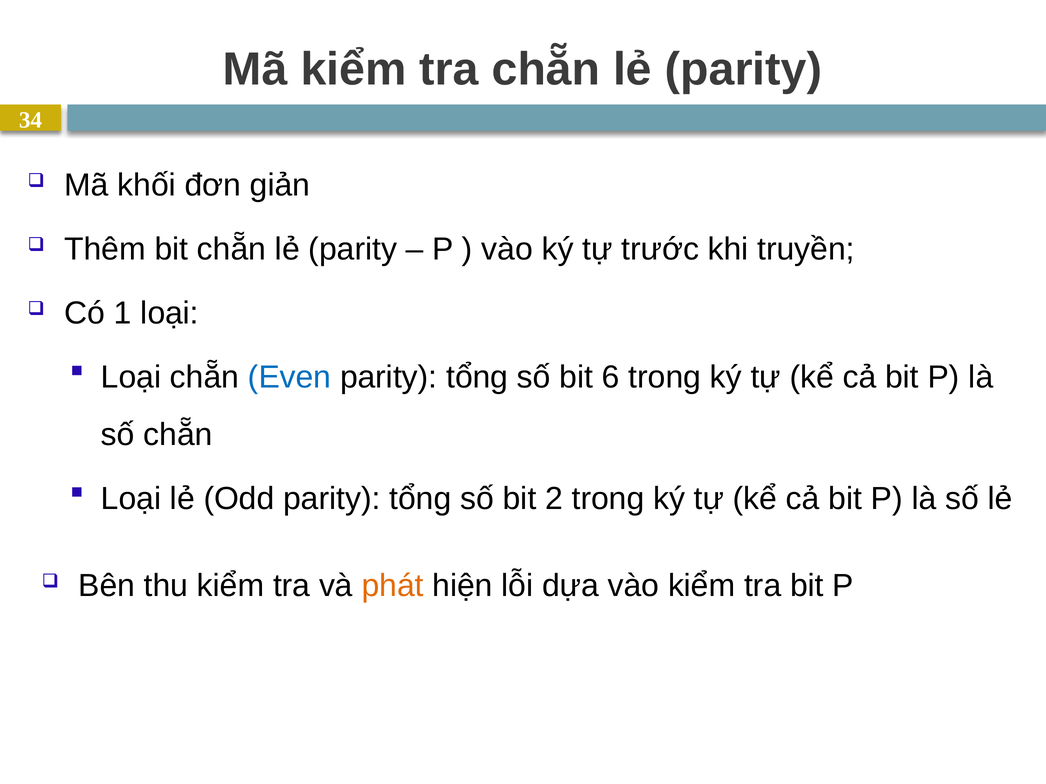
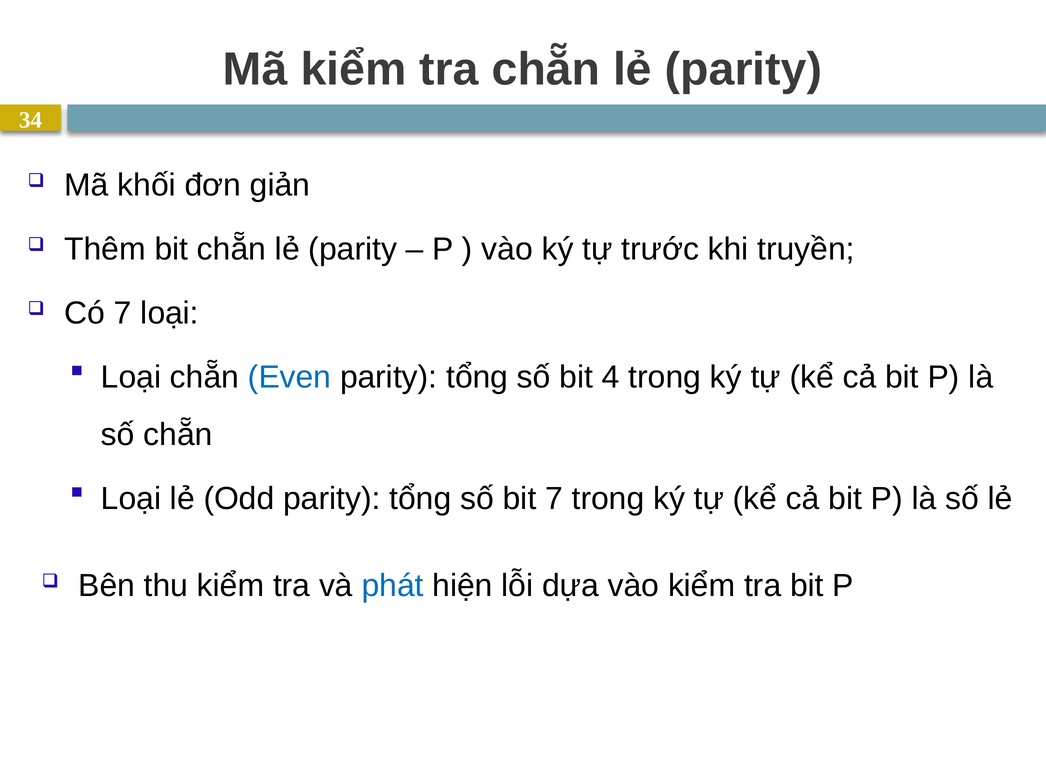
Có 1: 1 -> 7
6: 6 -> 4
bit 2: 2 -> 7
phát colour: orange -> blue
